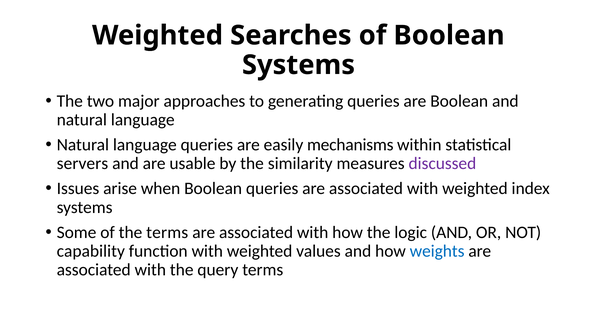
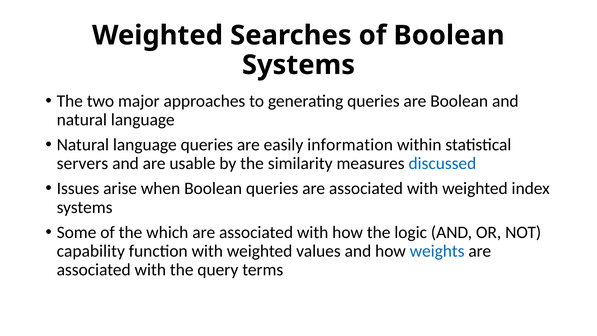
mechanisms: mechanisms -> information
discussed colour: purple -> blue
the terms: terms -> which
